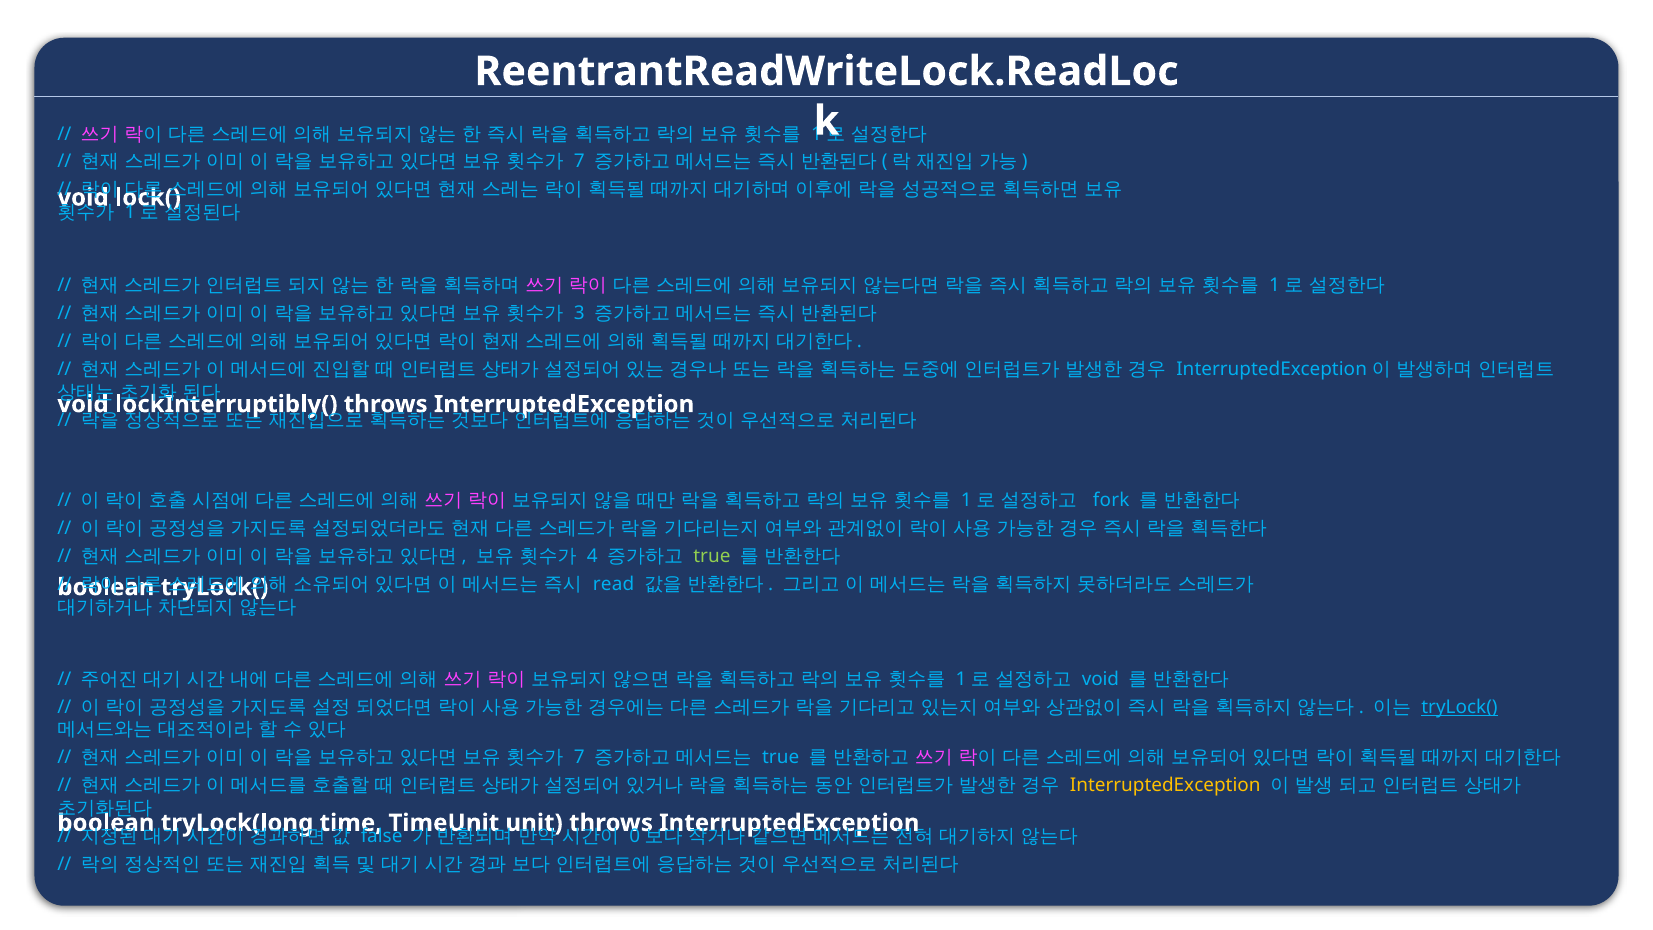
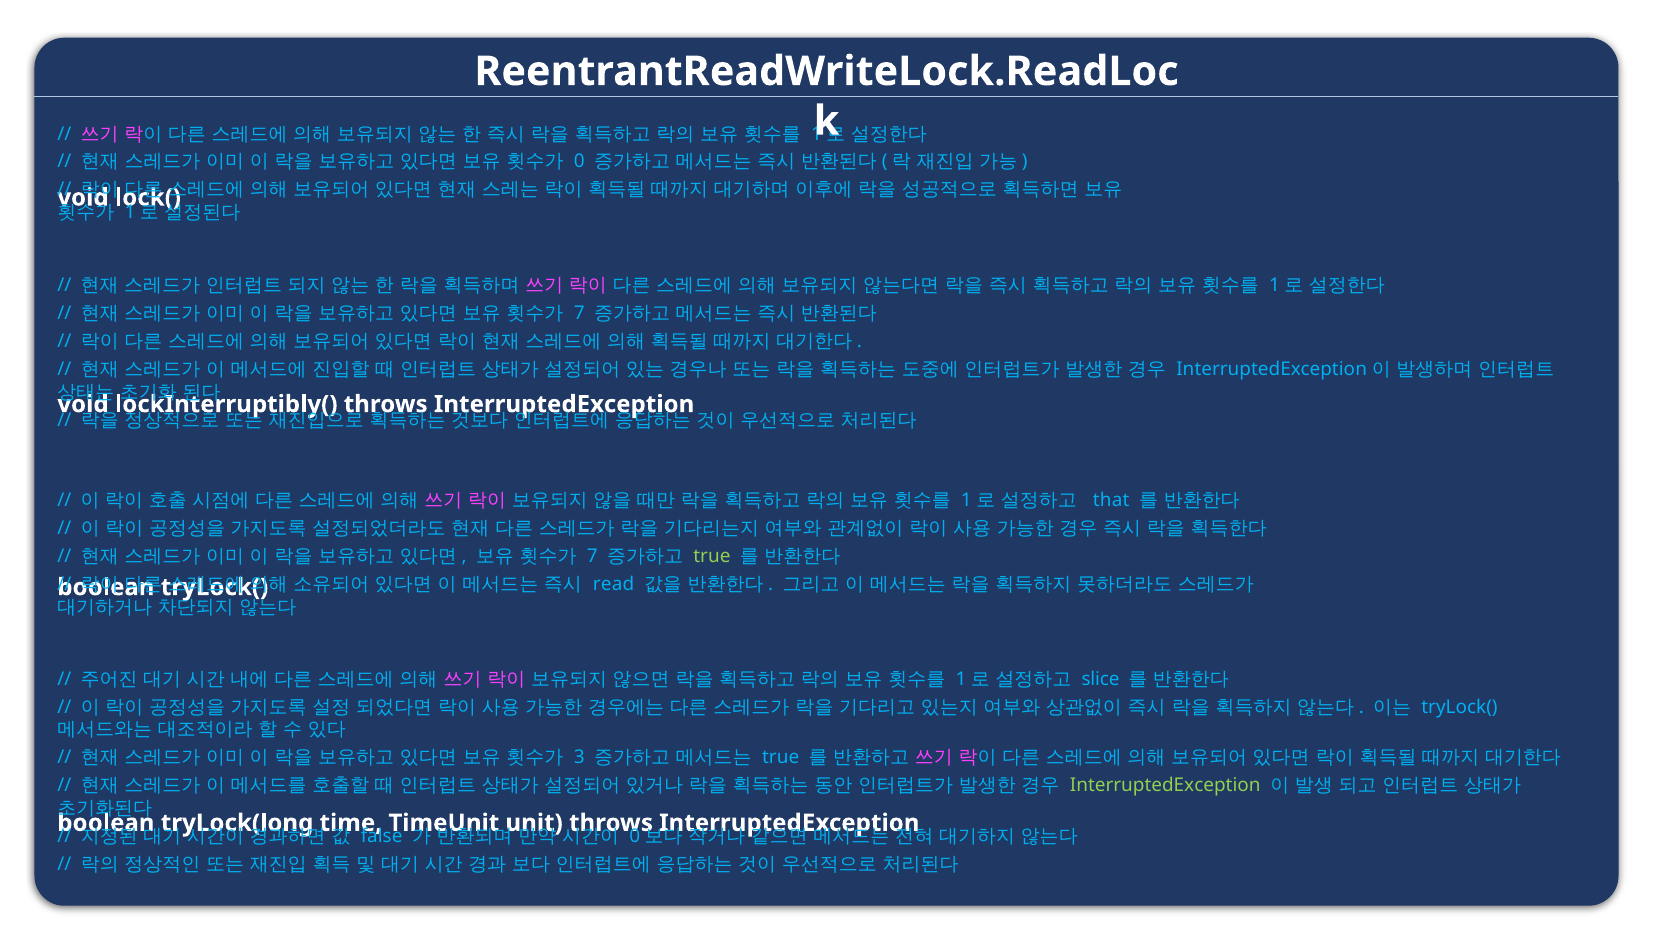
7 at (579, 162): 7 -> 0
3 at (579, 313): 3 -> 7
fork: fork -> that
4 at (592, 556): 4 -> 7
void at (1101, 679): void -> slice
tryLock( at (1459, 707) underline: present -> none
7 at (579, 757): 7 -> 3
InterruptedException at (1165, 785) colour: yellow -> light green
